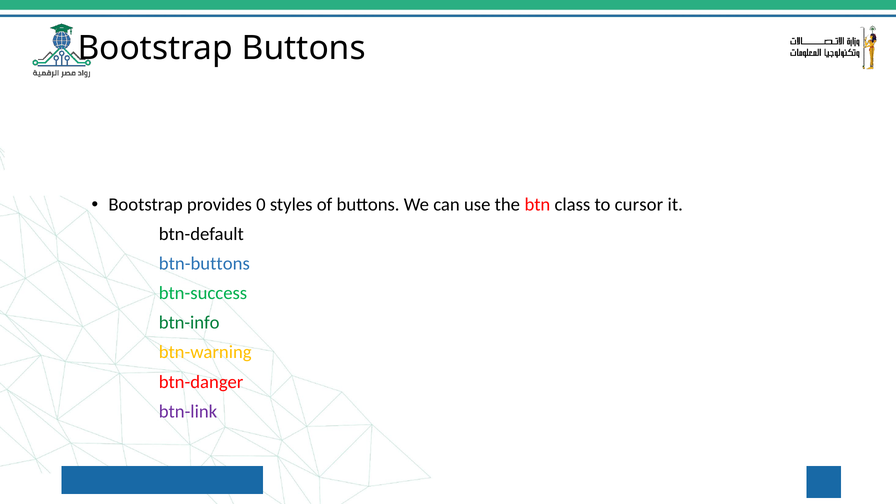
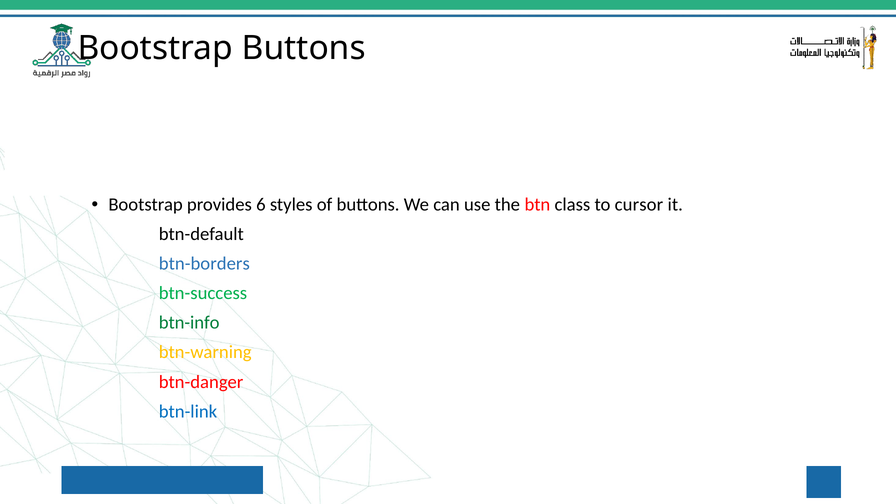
0: 0 -> 6
btn-buttons: btn-buttons -> btn-borders
btn-link colour: purple -> blue
